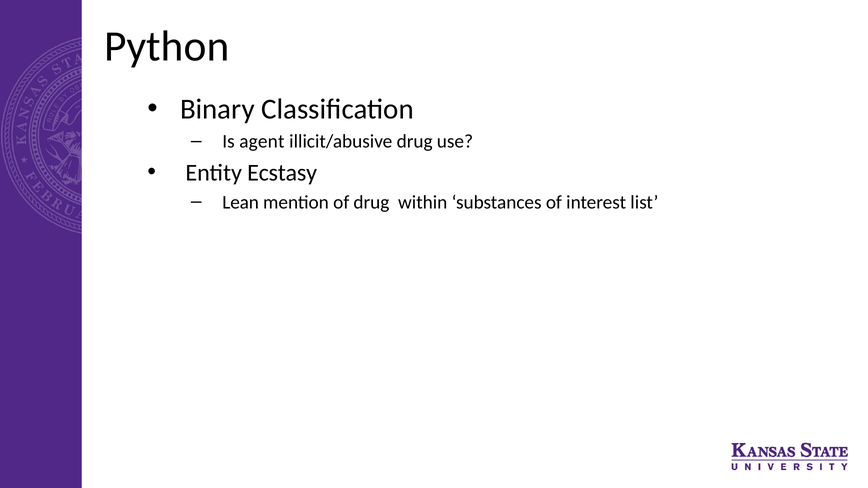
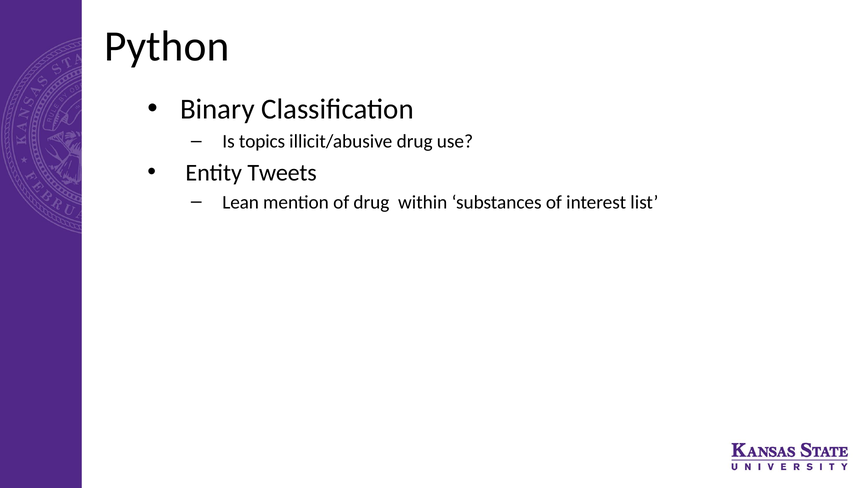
agent: agent -> topics
Ecstasy: Ecstasy -> Tweets
